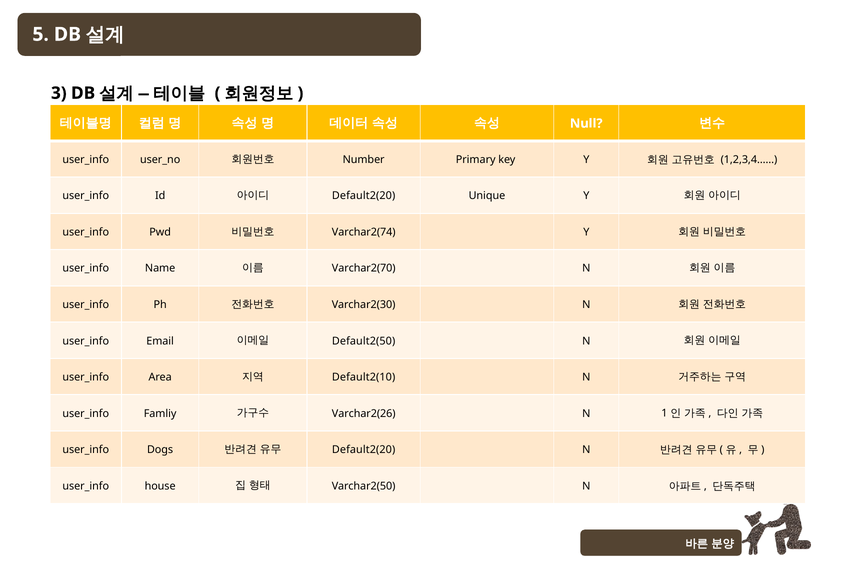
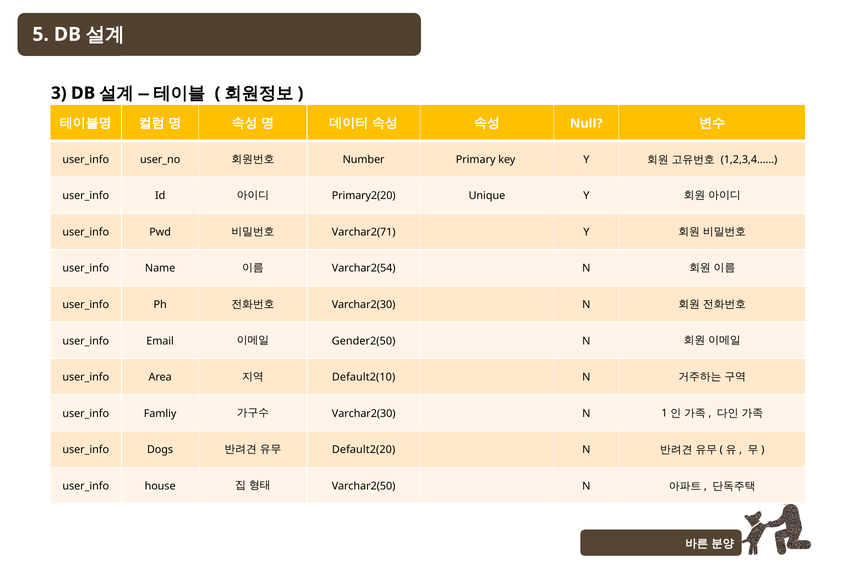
Default2(20 at (364, 196): Default2(20 -> Primary2(20
Varchar2(74: Varchar2(74 -> Varchar2(71
Varchar2(70: Varchar2(70 -> Varchar2(54
Default2(50: Default2(50 -> Gender2(50
Varchar2(26 at (364, 413): Varchar2(26 -> Varchar2(30
